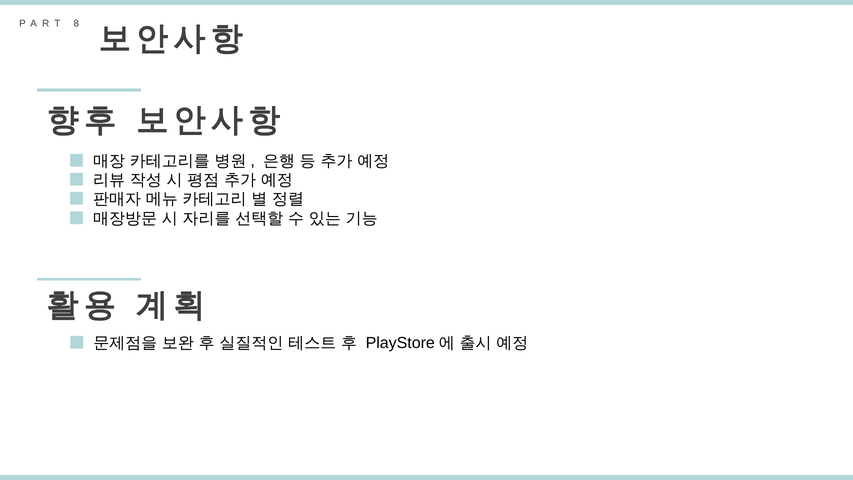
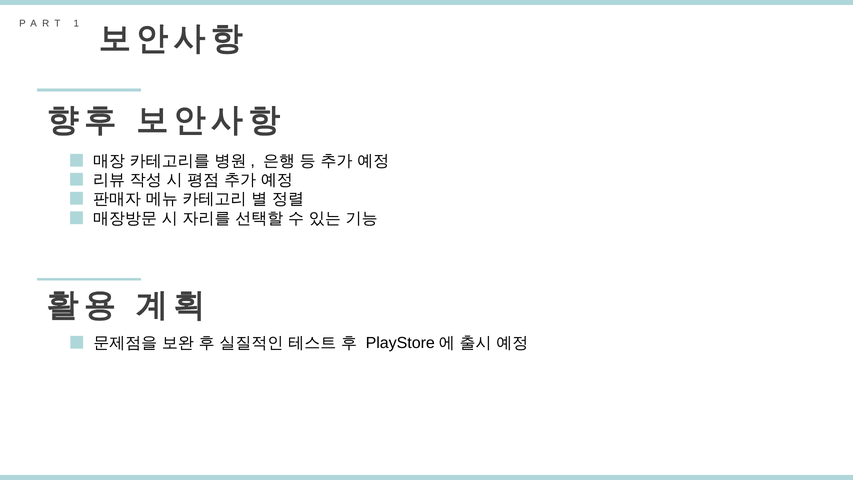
8: 8 -> 1
